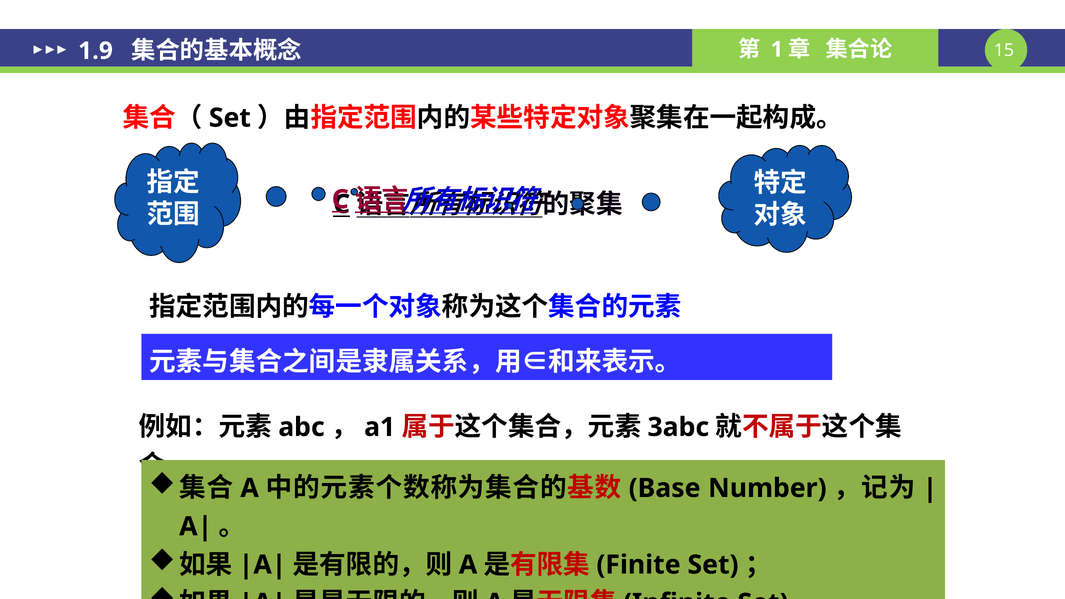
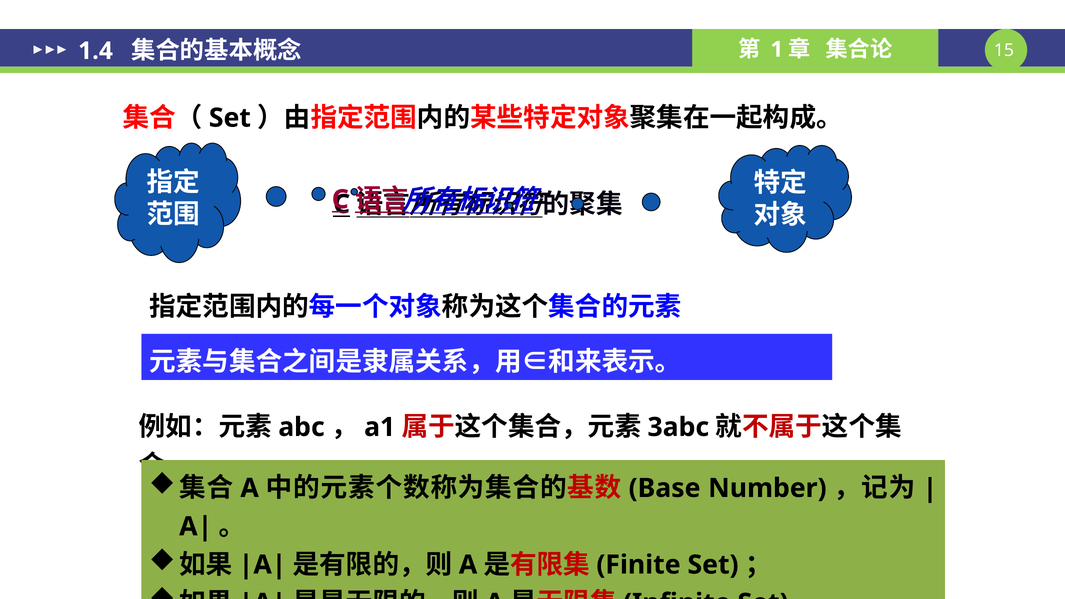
1.9: 1.9 -> 1.4
